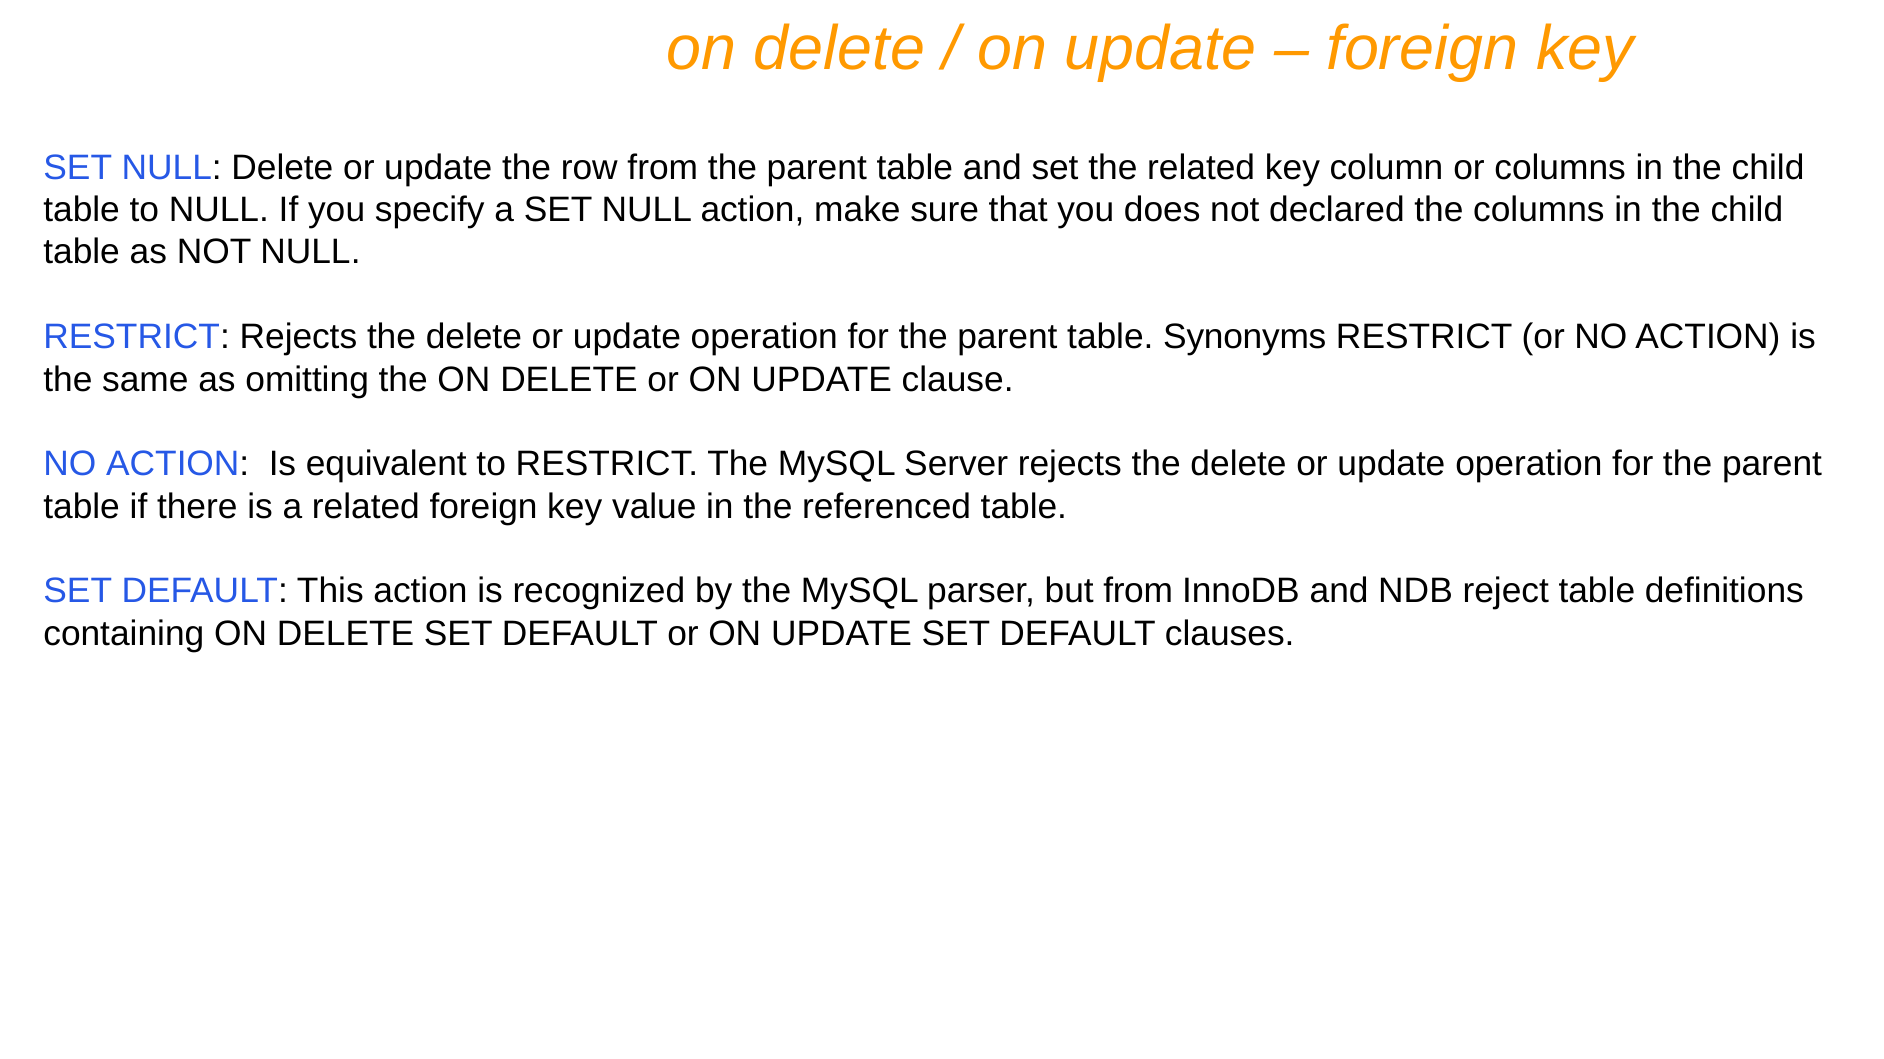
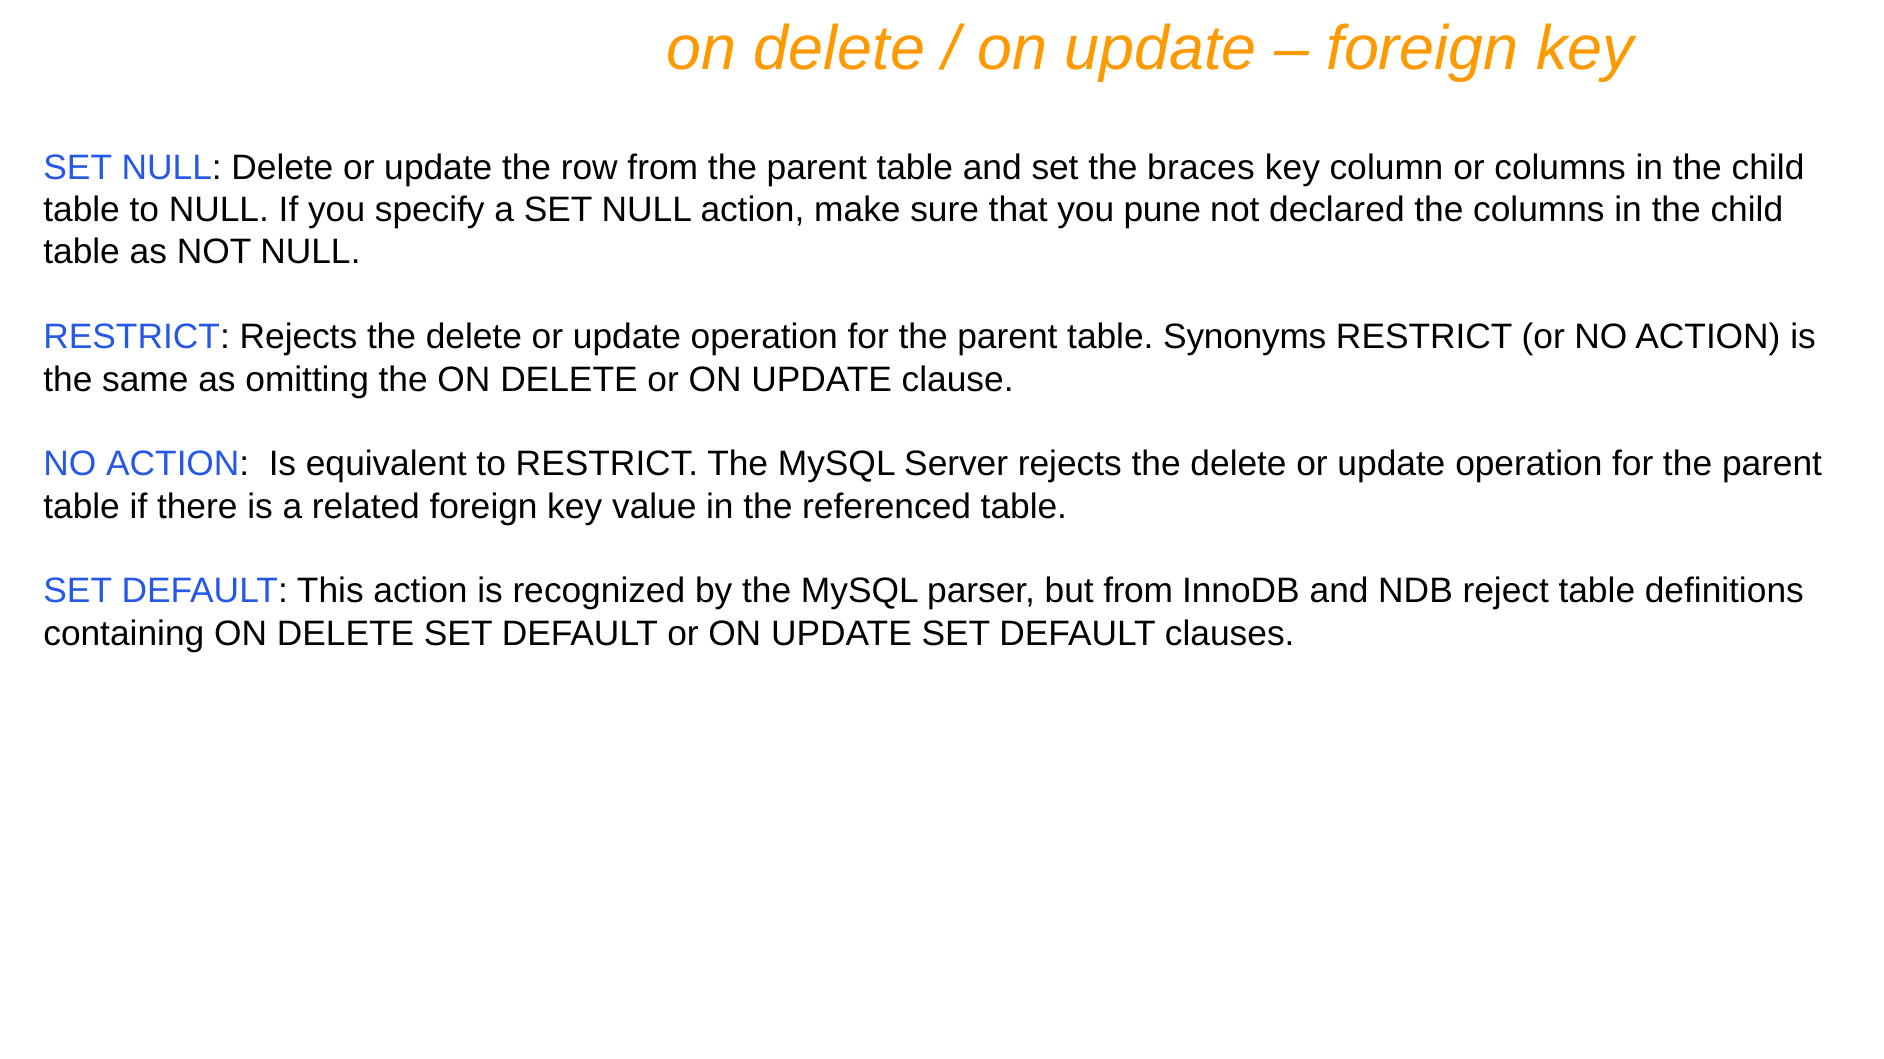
the related: related -> braces
does: does -> pune
